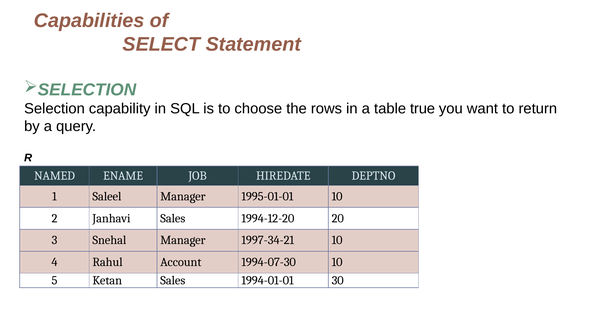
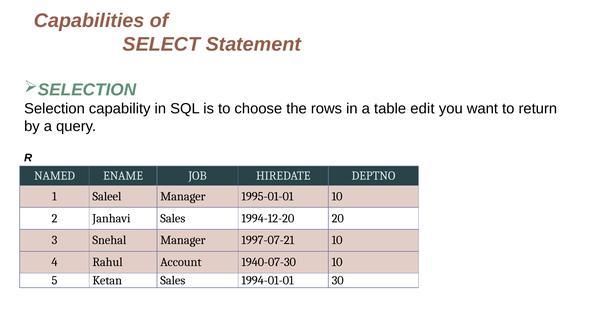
true: true -> edit
1997-34-21: 1997-34-21 -> 1997-07-21
1994-07-30: 1994-07-30 -> 1940-07-30
